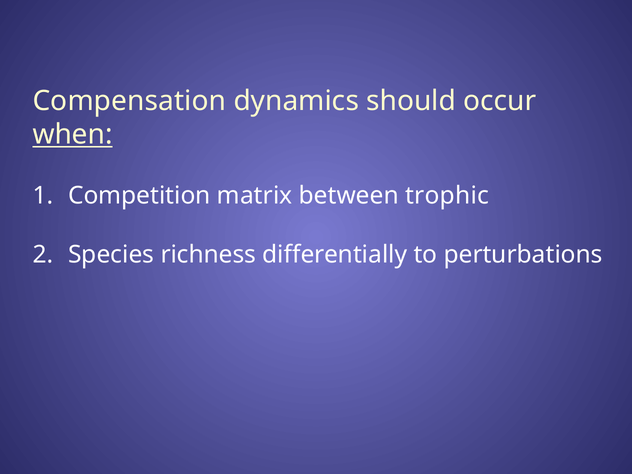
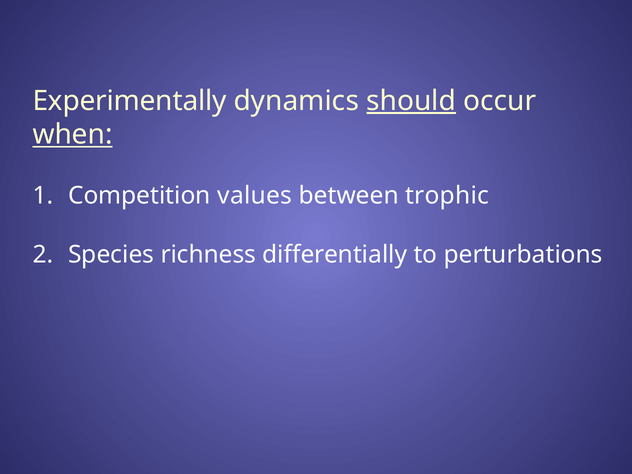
Compensation: Compensation -> Experimentally
should underline: none -> present
matrix: matrix -> values
